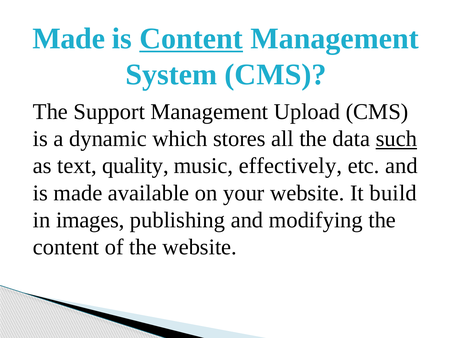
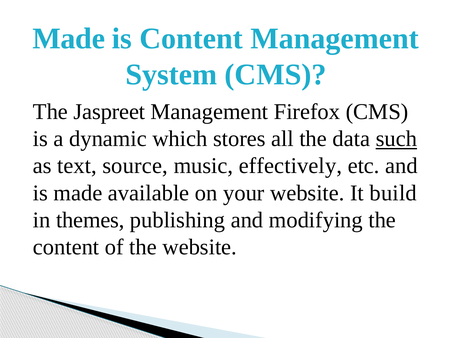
Content at (191, 39) underline: present -> none
Support: Support -> Jaspreet
Upload: Upload -> Firefox
quality: quality -> source
images: images -> themes
